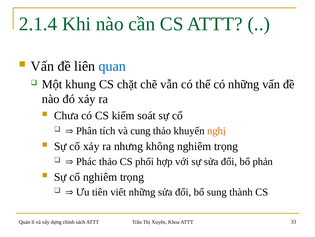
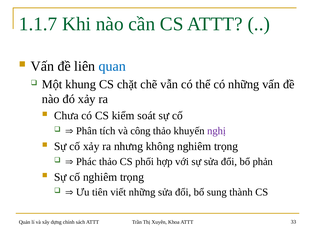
2.1.4: 2.1.4 -> 1.1.7
cung: cung -> công
nghị colour: orange -> purple
